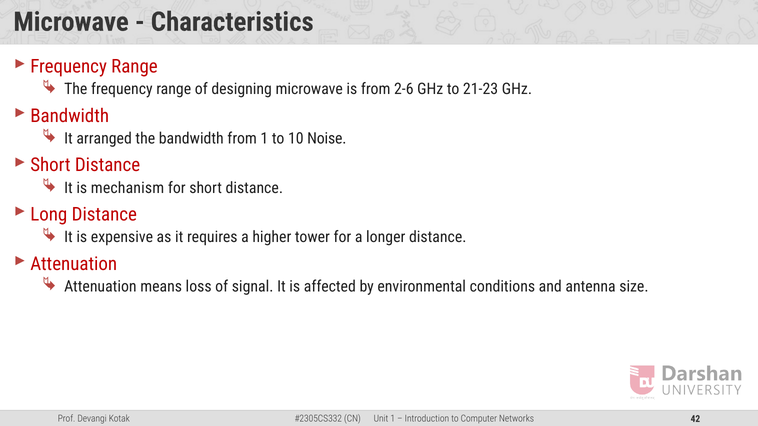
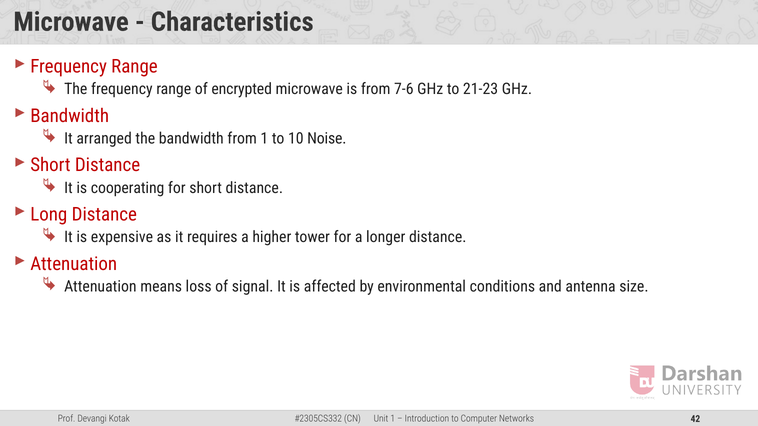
designing: designing -> encrypted
2-6: 2-6 -> 7-6
mechanism: mechanism -> cooperating
